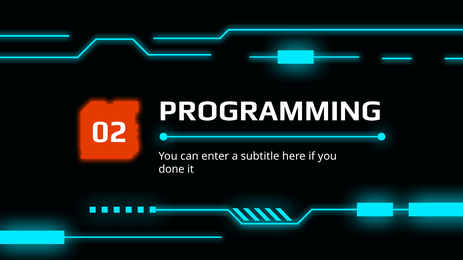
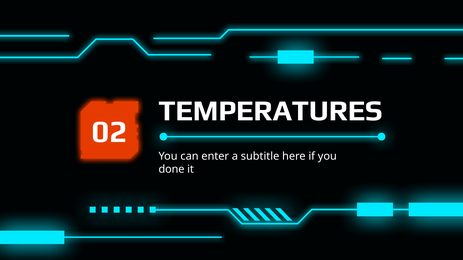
PROGRAMMING: PROGRAMMING -> TEMPERATURES
